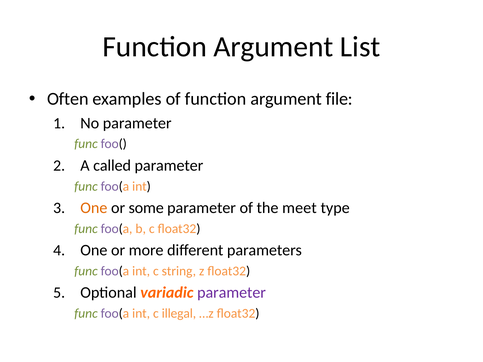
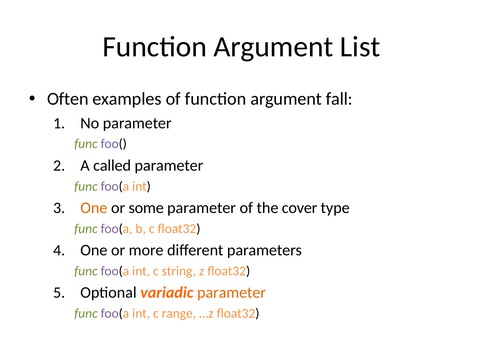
file: file -> fall
meet: meet -> cover
parameter at (232, 293) colour: purple -> orange
illegal: illegal -> range
